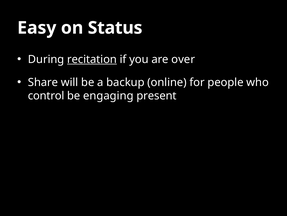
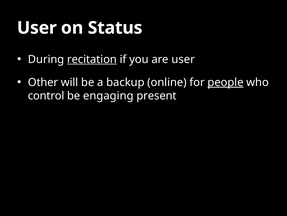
Easy at (37, 28): Easy -> User
are over: over -> user
Share: Share -> Other
people underline: none -> present
